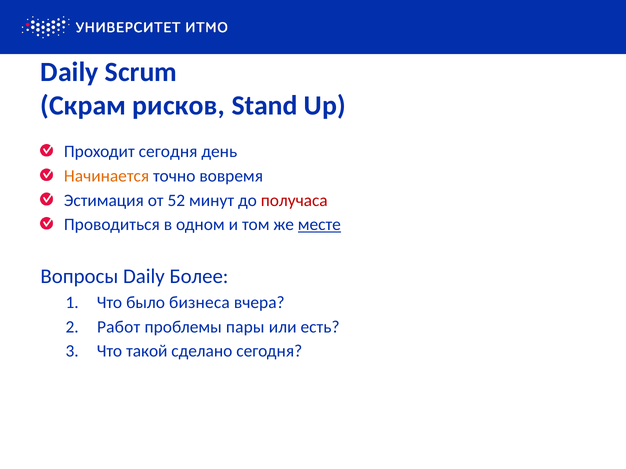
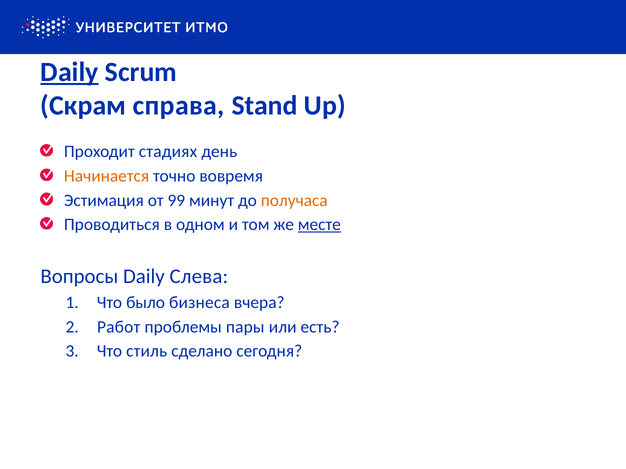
Daily at (70, 72) underline: none -> present
рисков: рисков -> справа
Проходит сегодня: сегодня -> стадиях
52: 52 -> 99
получаса colour: red -> orange
Более: Более -> Слева
такой: такой -> стиль
